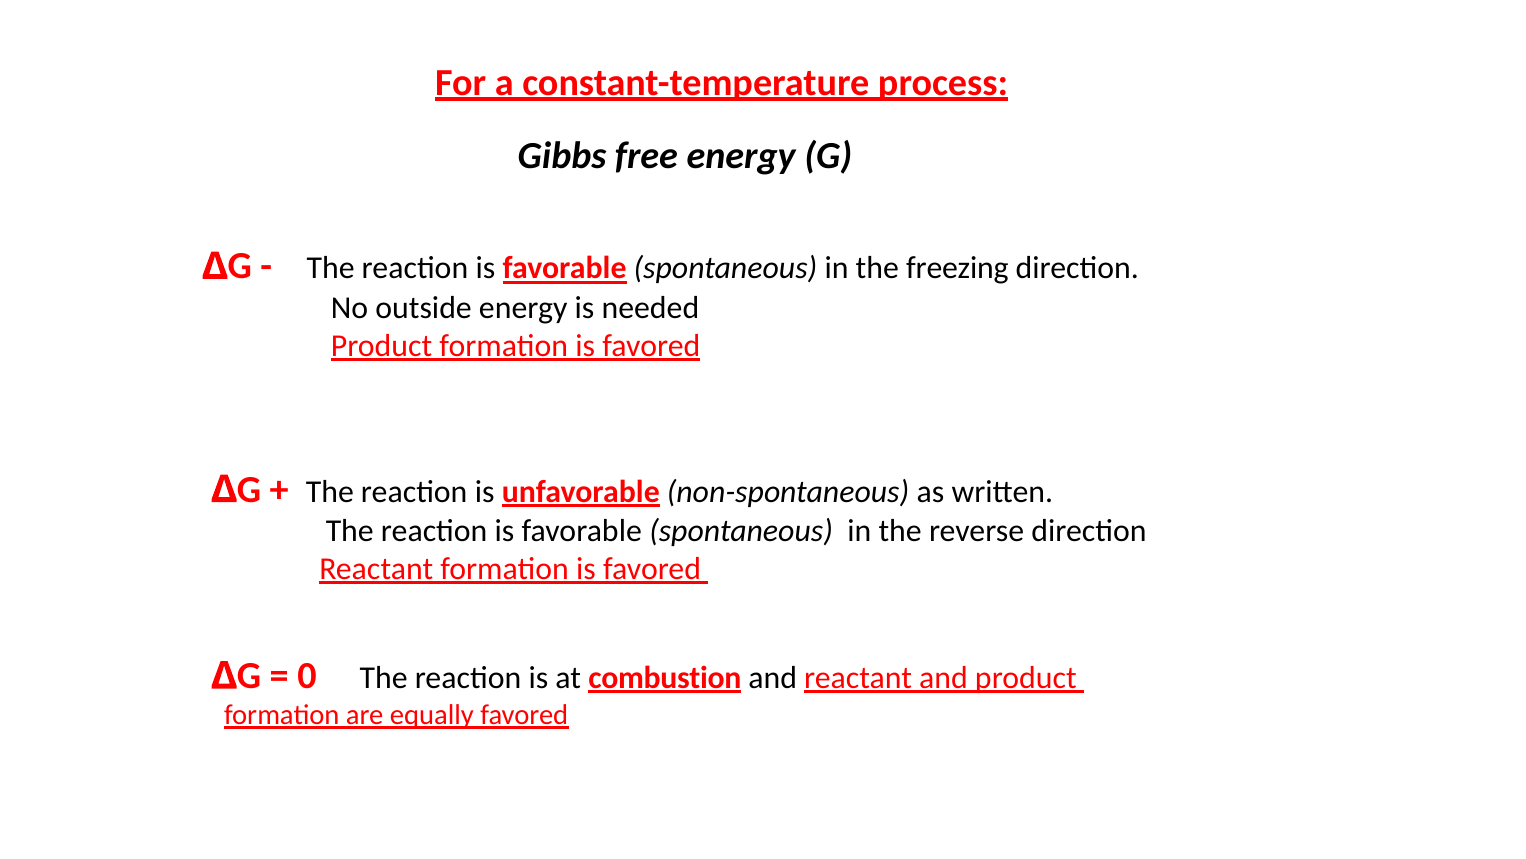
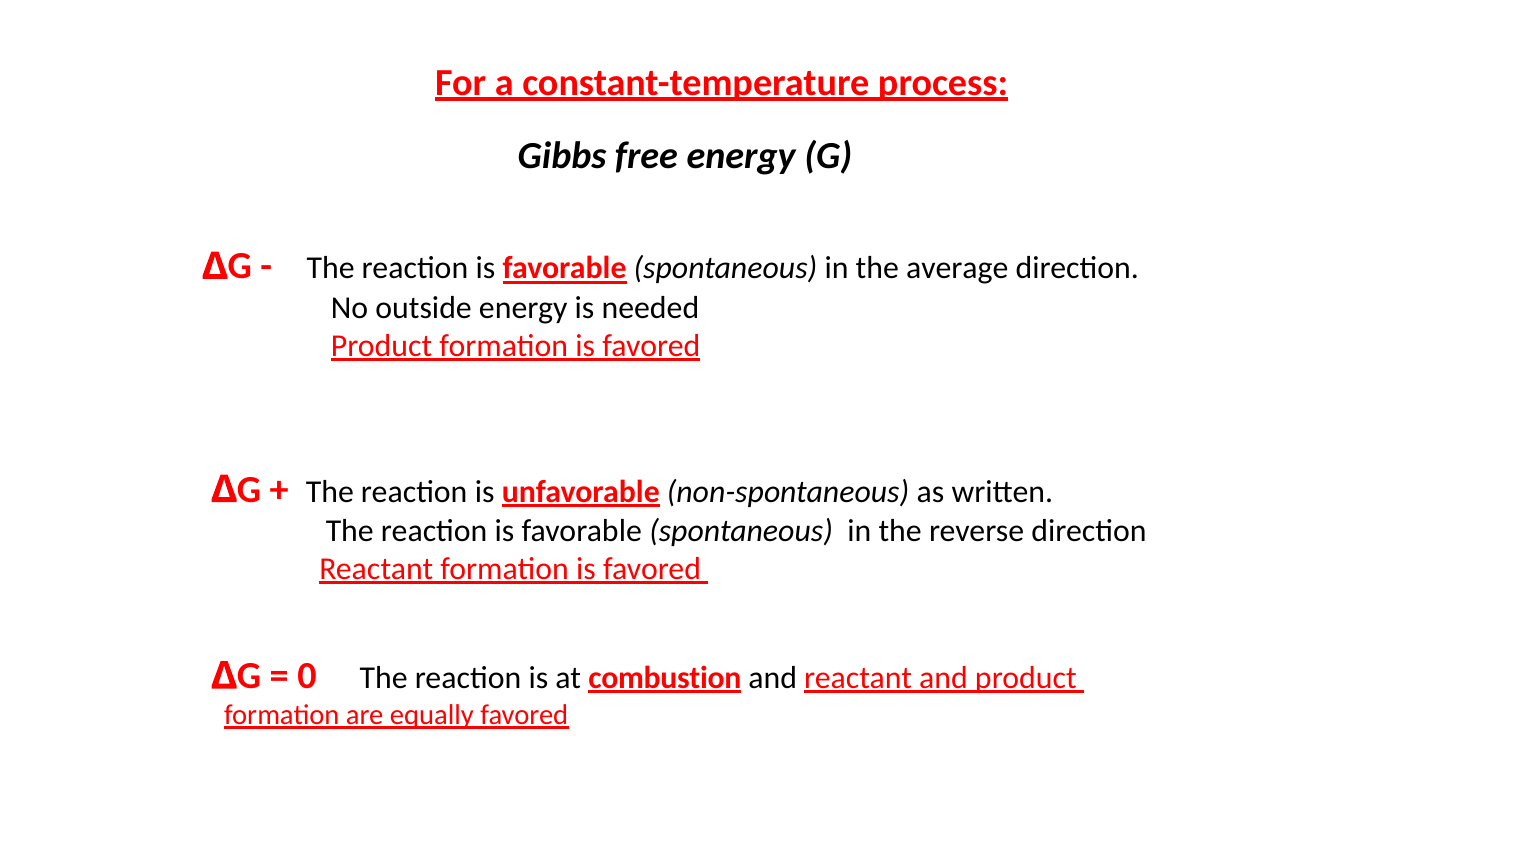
freezing: freezing -> average
